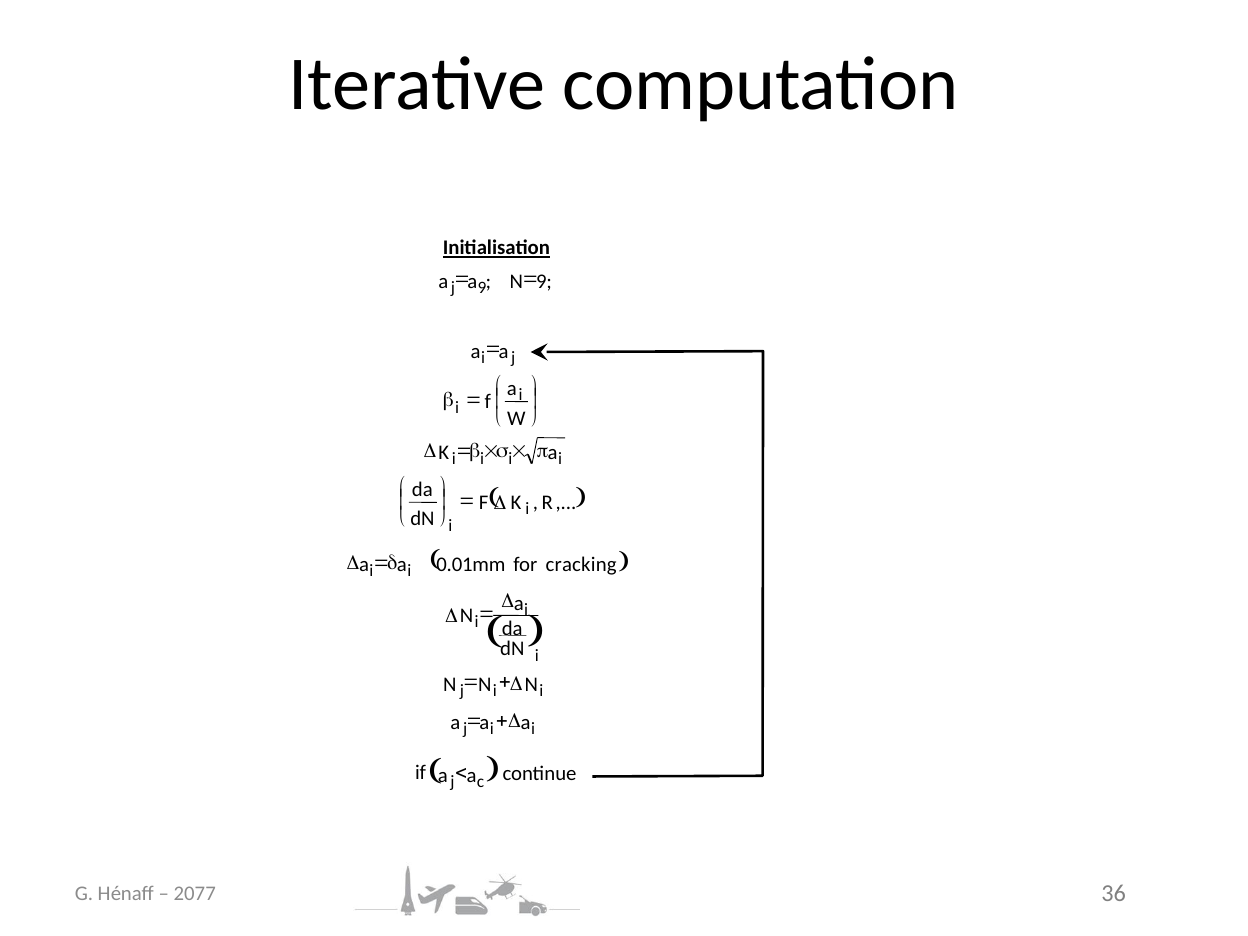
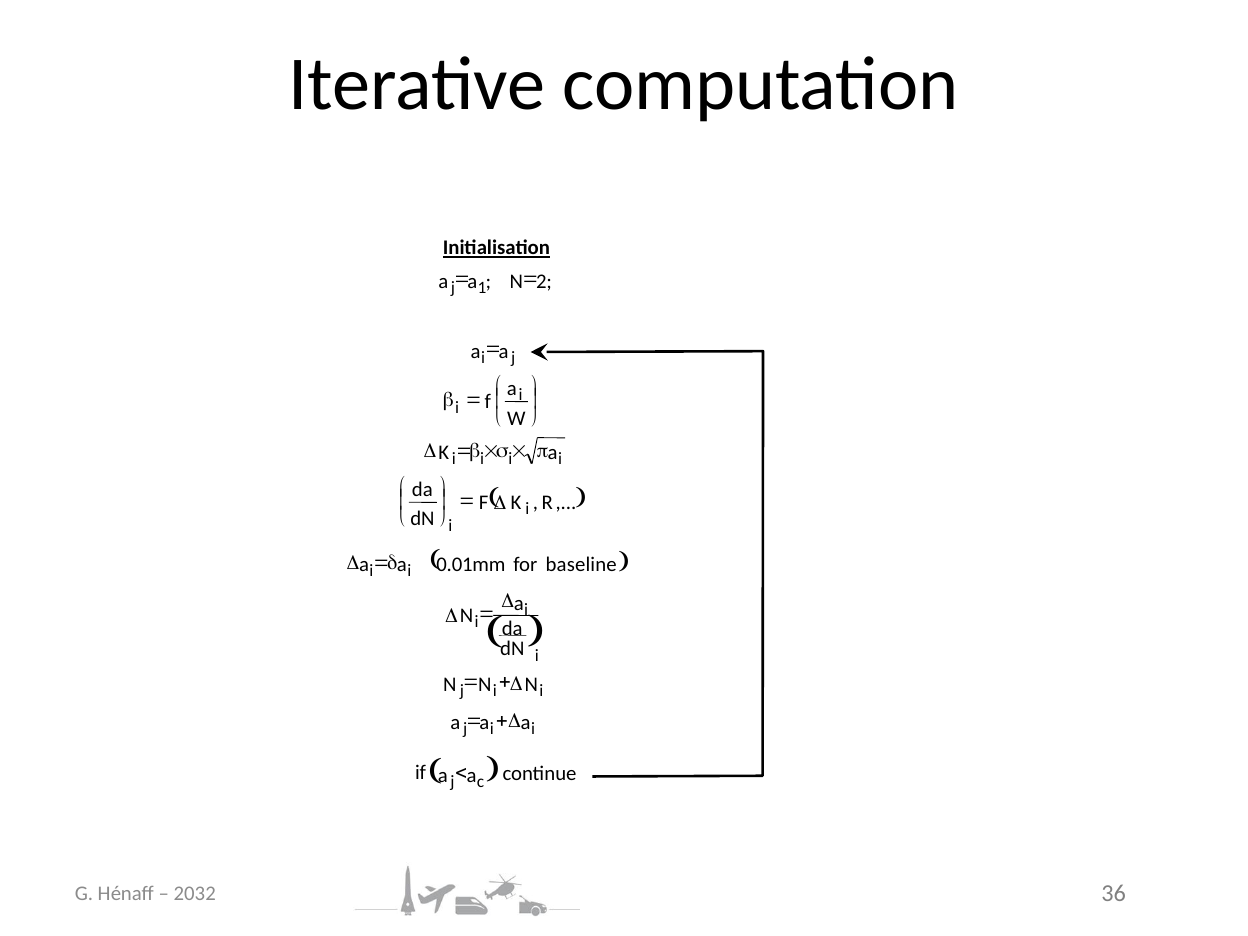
a 9: 9 -> 1
9 at (544, 281): 9 -> 2
cracking: cracking -> baseline
2077: 2077 -> 2032
